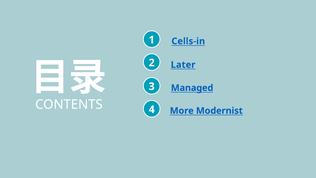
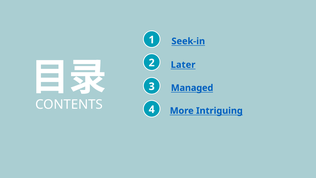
Cells-in: Cells-in -> Seek-in
Modernist: Modernist -> Intriguing
